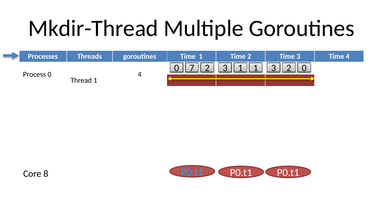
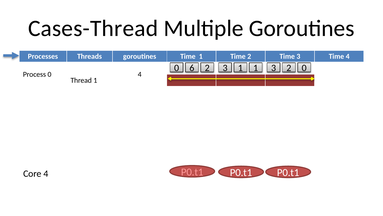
Mkdir-Thread: Mkdir-Thread -> Cases-Thread
7: 7 -> 6
P0.t1 at (192, 172) colour: light blue -> pink
Core 8: 8 -> 4
